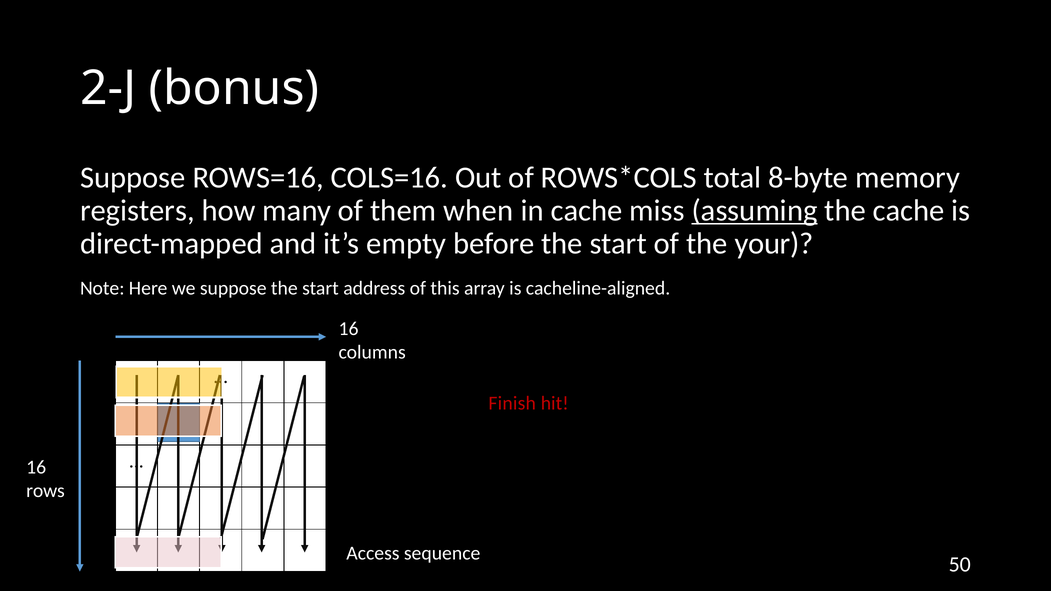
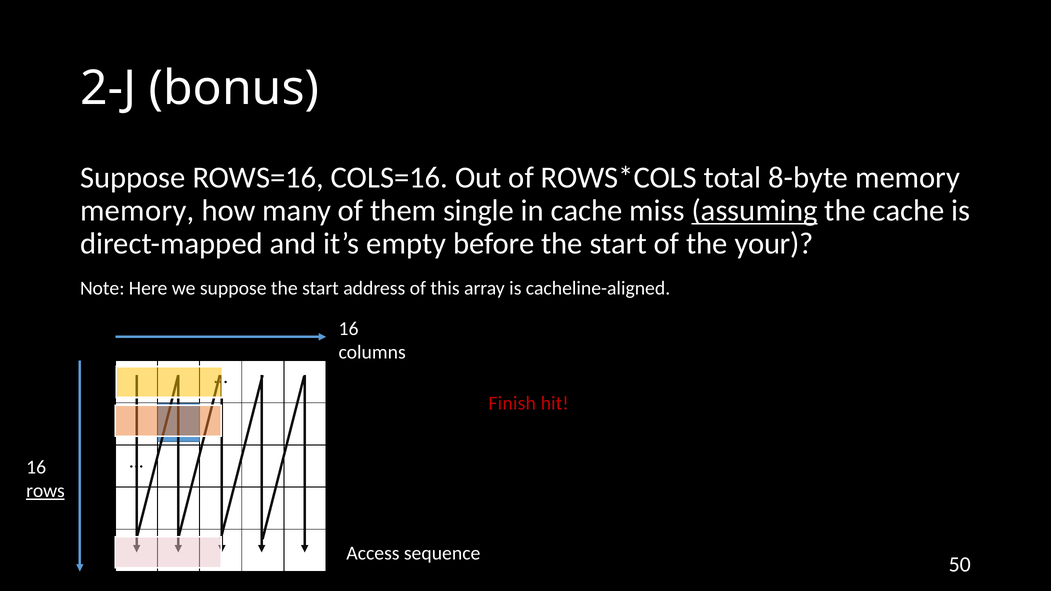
registers at (137, 211): registers -> memory
when: when -> single
rows underline: none -> present
